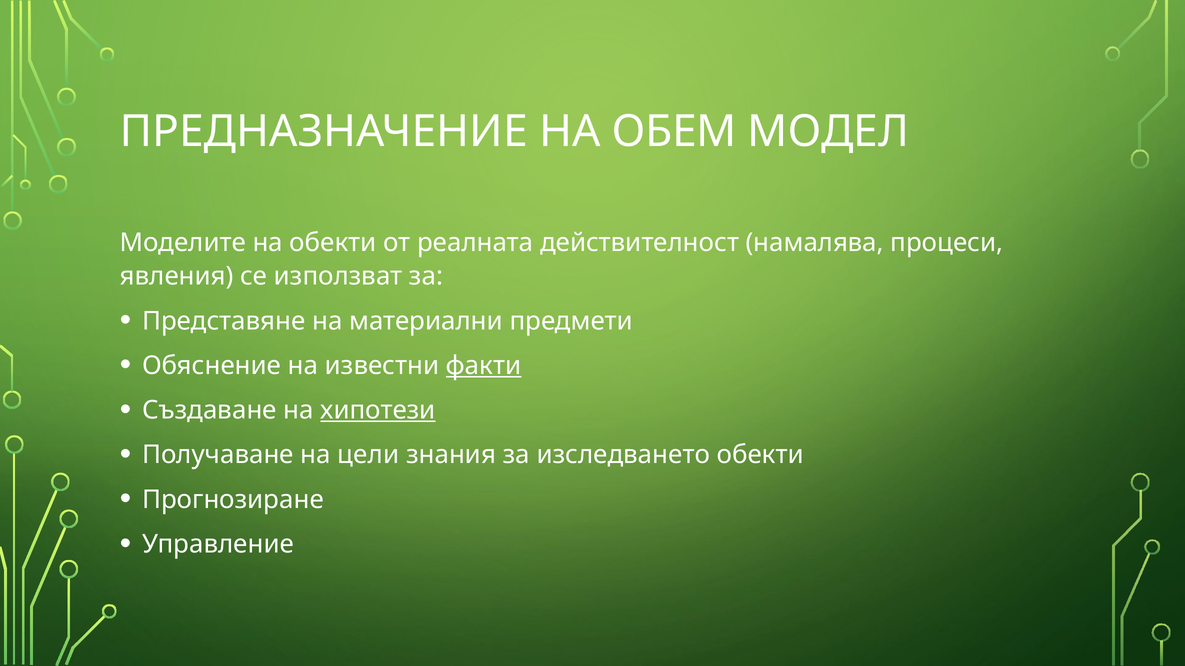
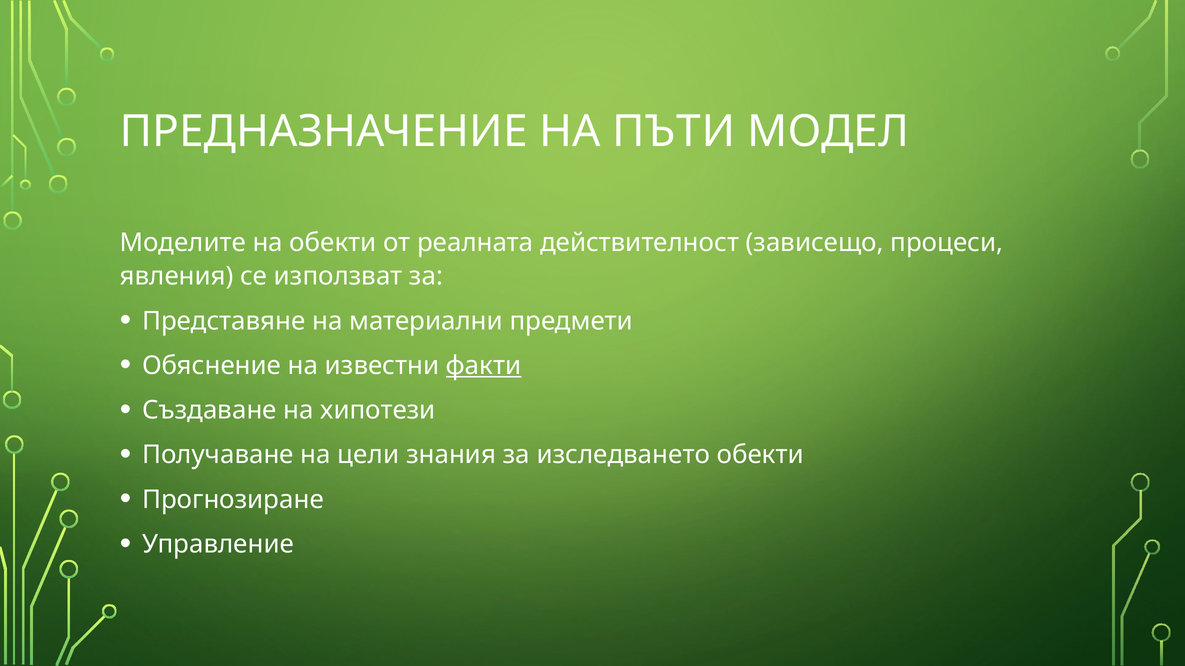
ОБЕМ: ОБЕМ -> ПЪТИ
намалява: намалява -> зависещо
хипотези underline: present -> none
